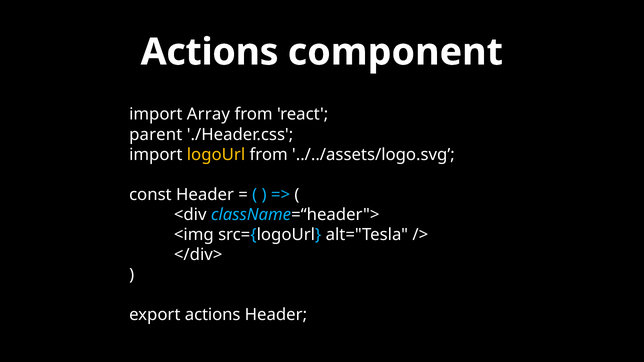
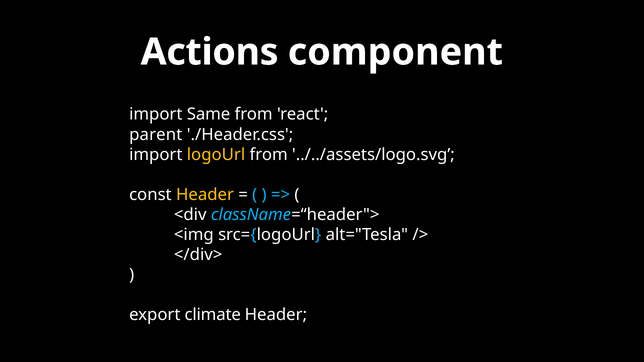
Array: Array -> Same
Header at (205, 195) colour: white -> yellow
export actions: actions -> climate
